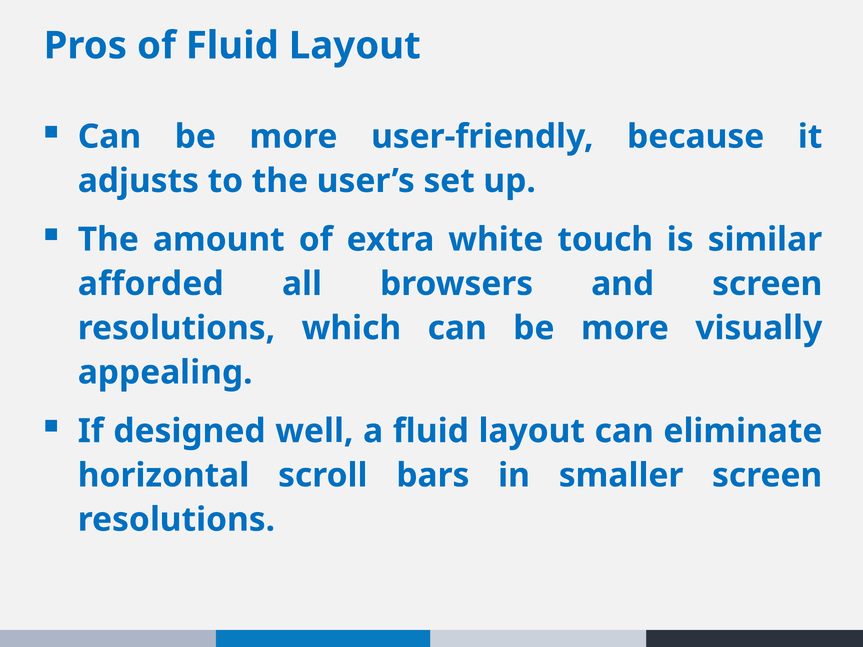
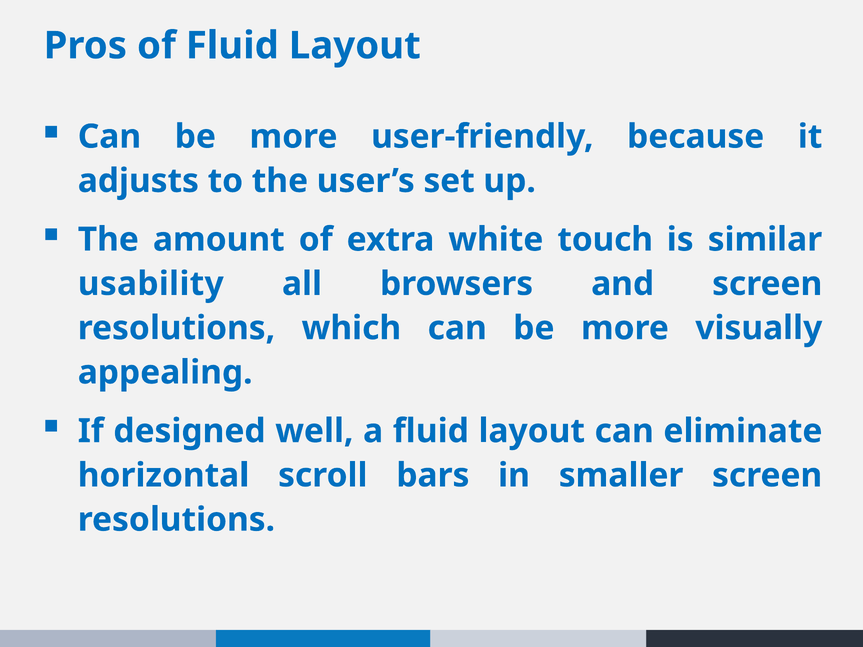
afforded: afforded -> usability
